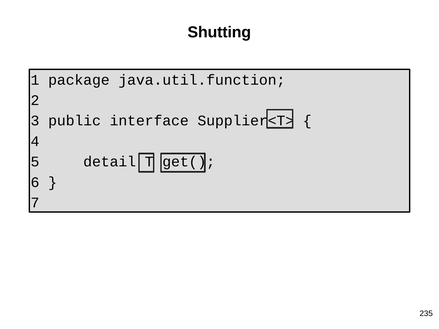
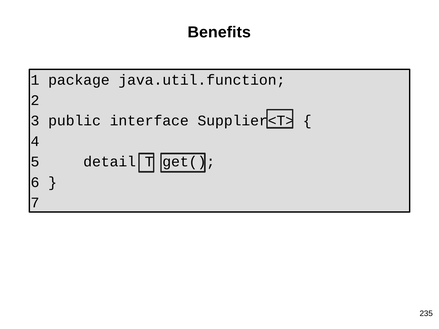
Shutting: Shutting -> Benefits
